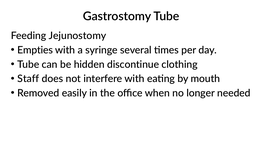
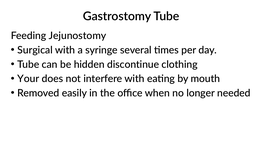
Empties: Empties -> Surgical
Staff: Staff -> Your
